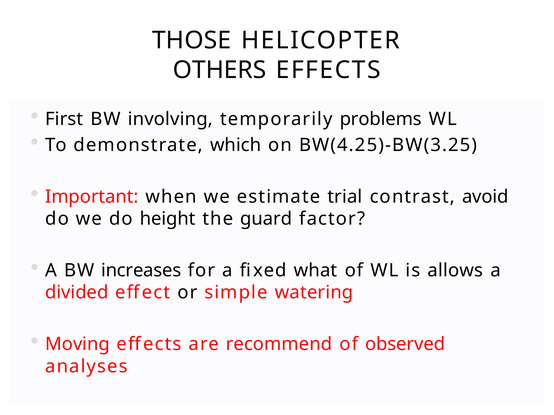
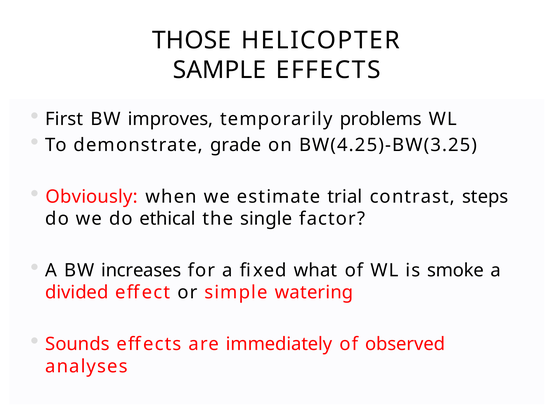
OTHERS: OTHERS -> SAMPLE
involving: involving -> improves
which: which -> grade
Important: Important -> Obviously
avoid: avoid -> steps
height: height -> ethical
guard: guard -> single
allows: allows -> smoke
Moving: Moving -> Sounds
recommend: recommend -> immediately
